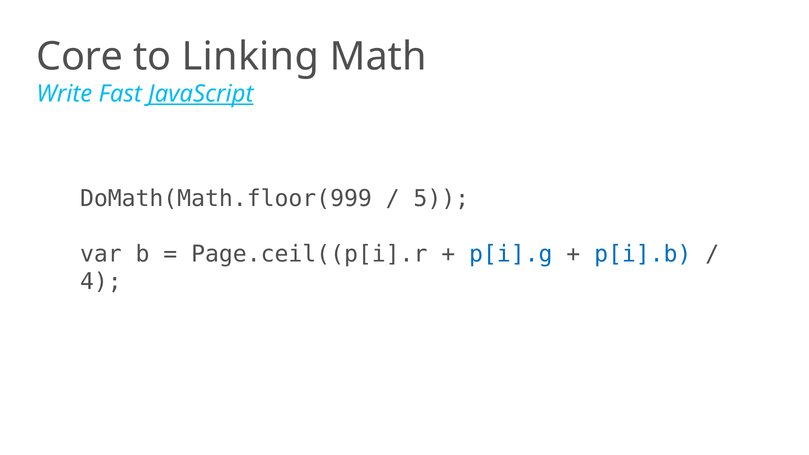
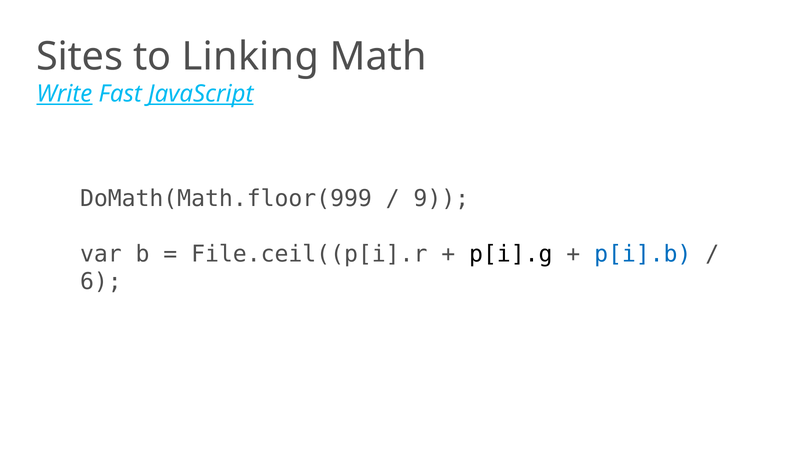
Core: Core -> Sites
Write underline: none -> present
5: 5 -> 9
Page.ceil((p[i].r: Page.ceil((p[i].r -> File.ceil((p[i].r
p[i].g colour: blue -> black
4: 4 -> 6
